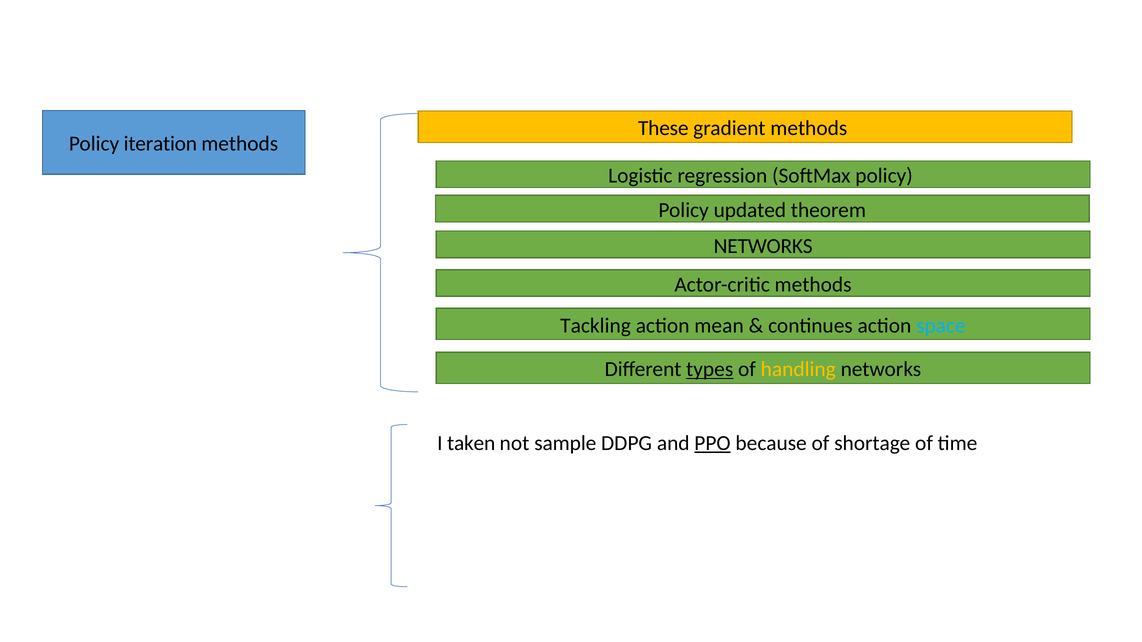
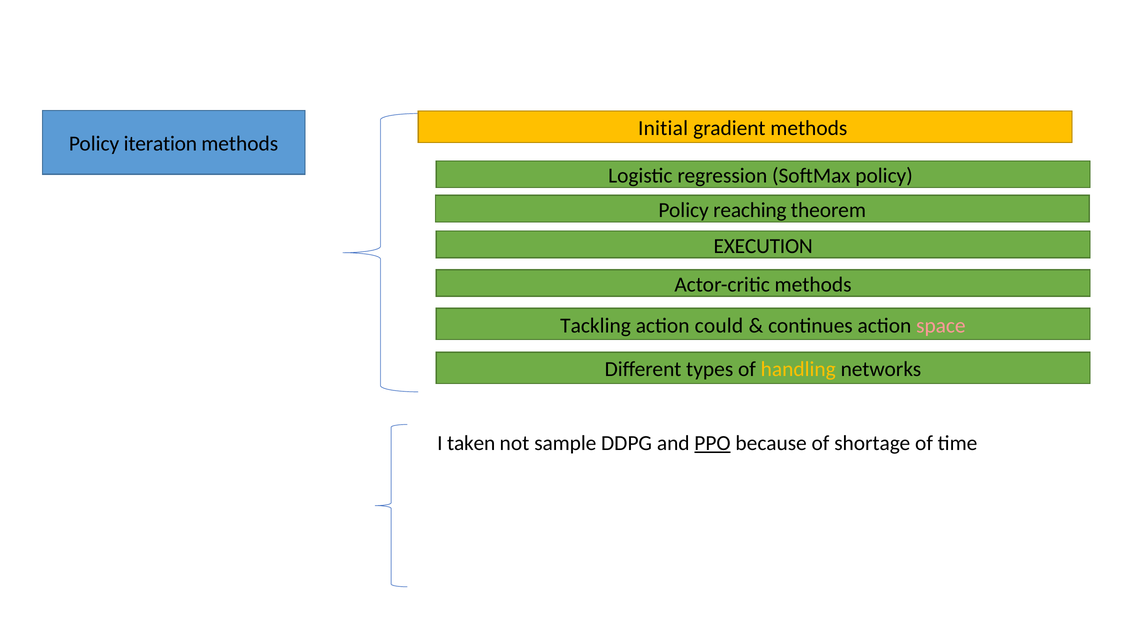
These: These -> Initial
updated: updated -> reaching
NETWORKS at (763, 246): NETWORKS -> EXECUTION
mean: mean -> could
space colour: light blue -> pink
types underline: present -> none
